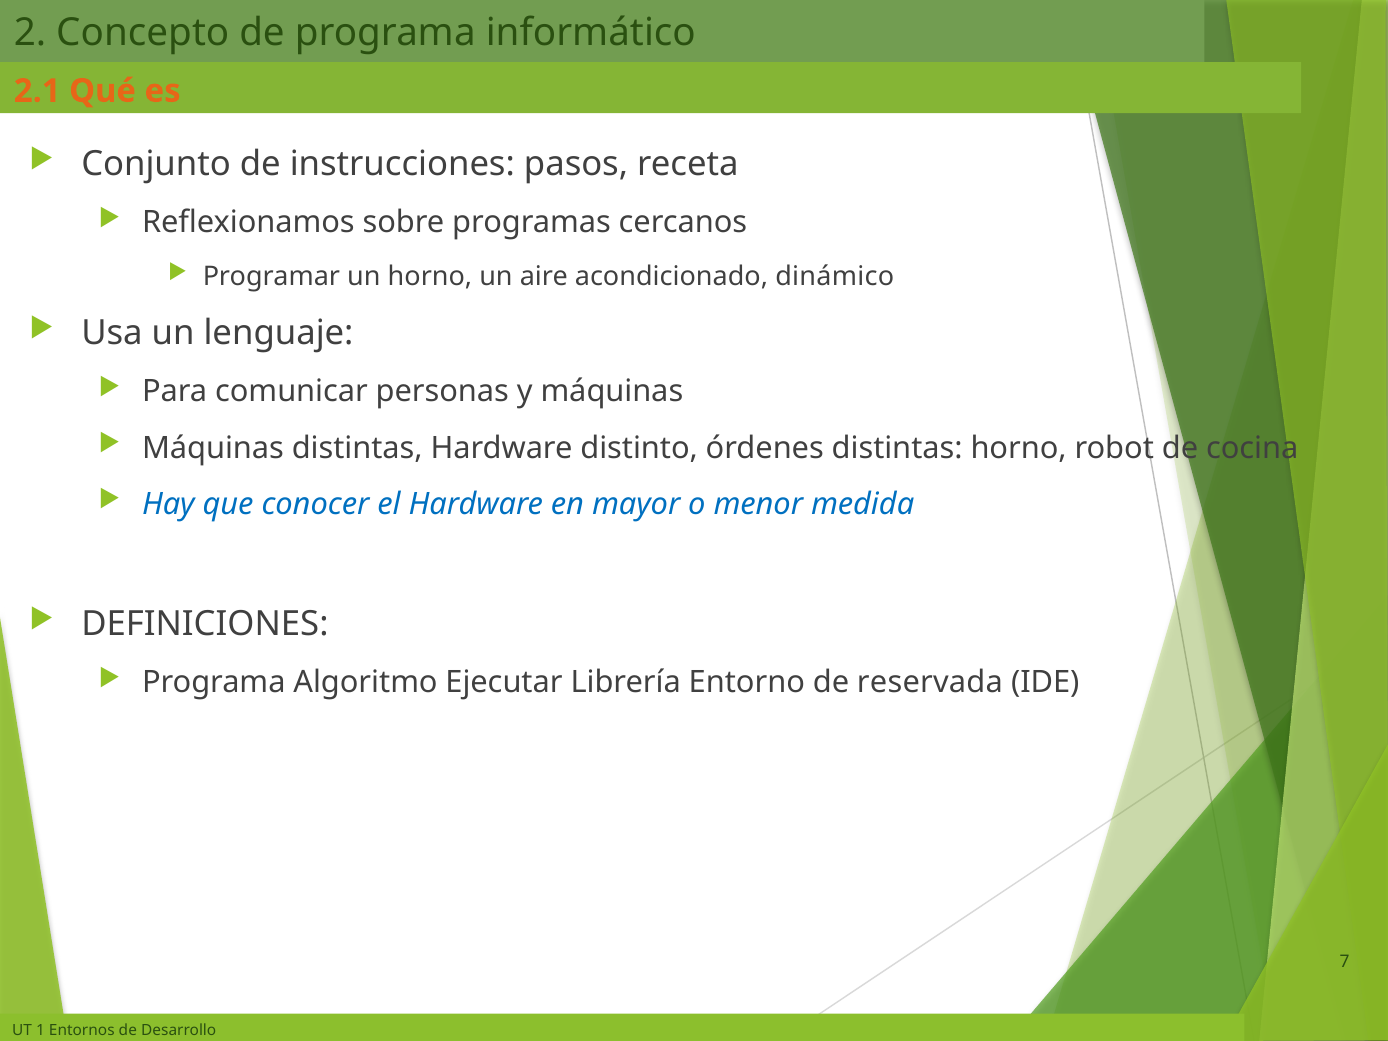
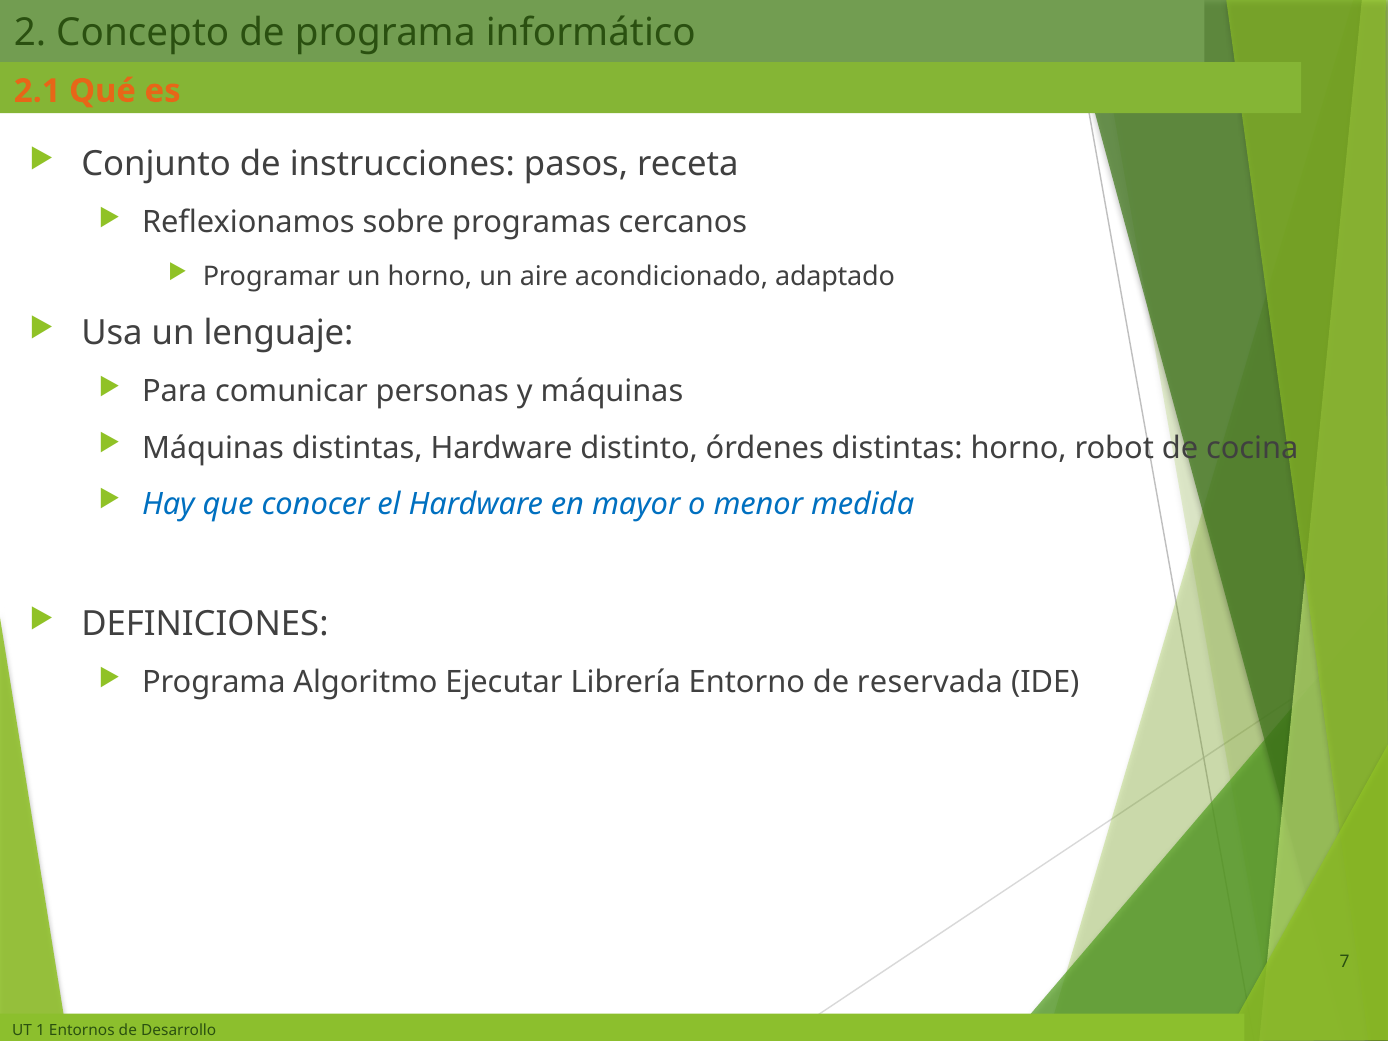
dinámico: dinámico -> adaptado
